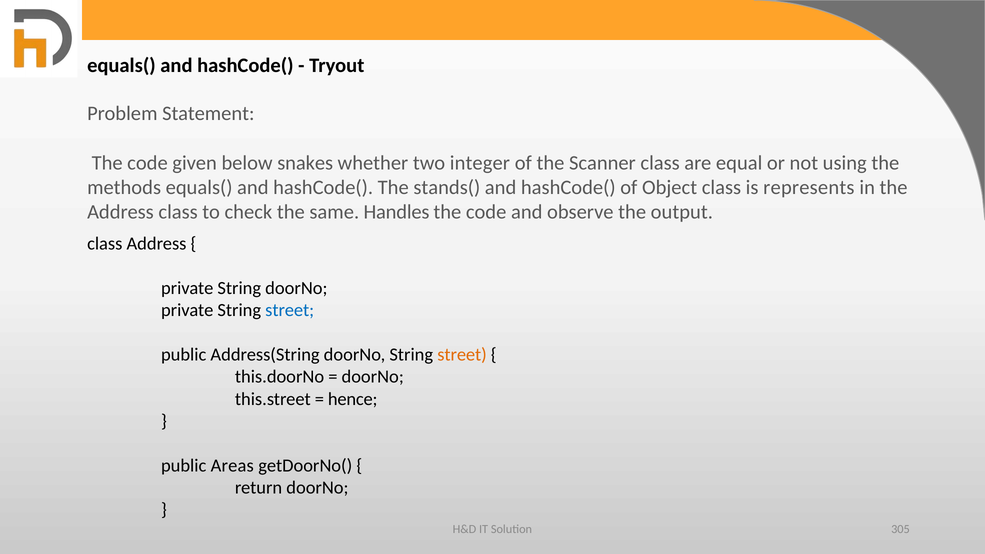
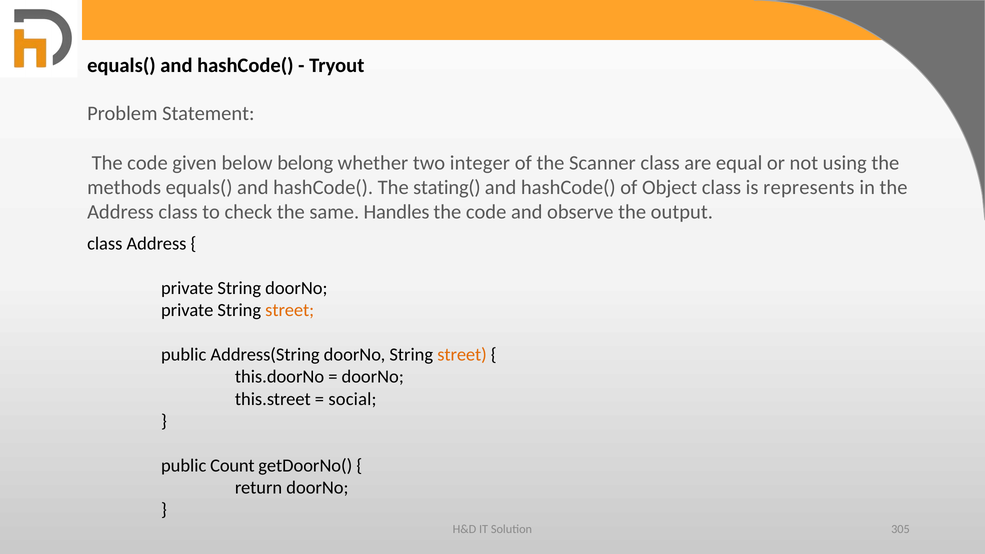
snakes: snakes -> belong
stands(: stands( -> stating(
street at (290, 310) colour: blue -> orange
hence: hence -> social
Areas: Areas -> Count
